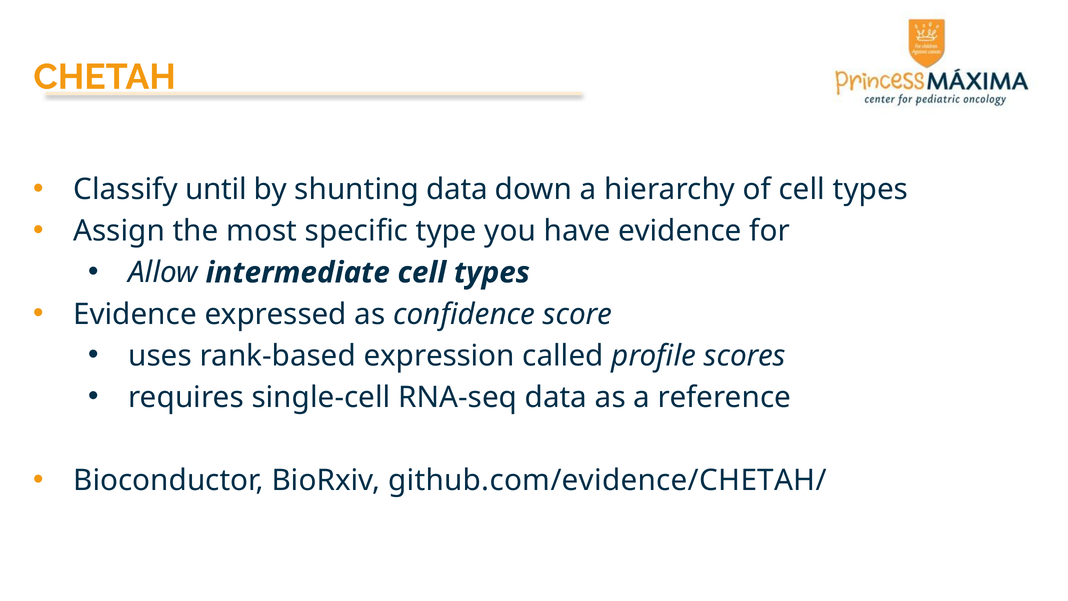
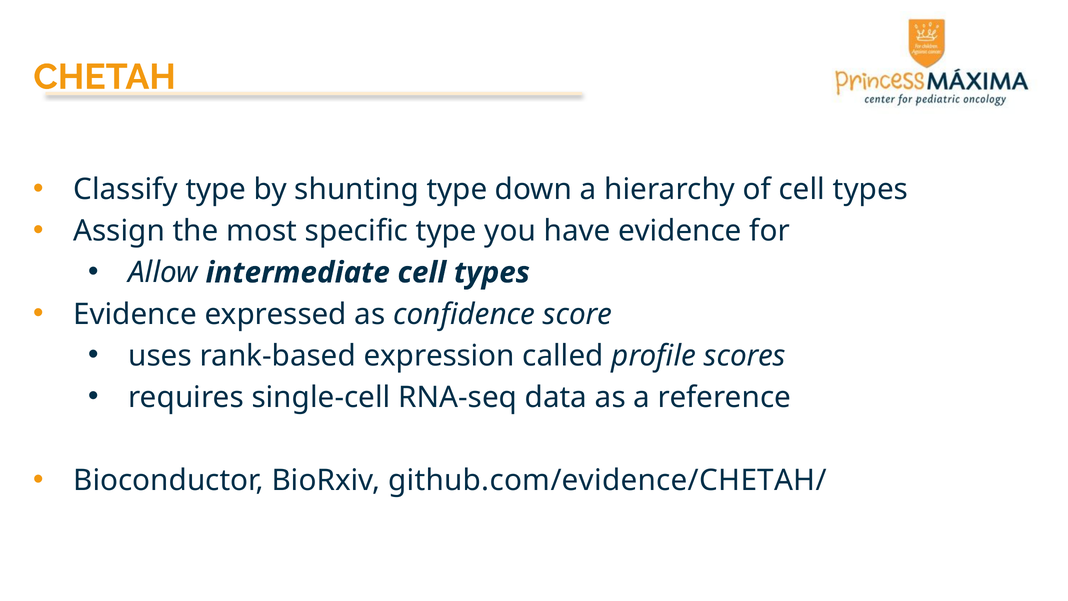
Classify until: until -> type
shunting data: data -> type
